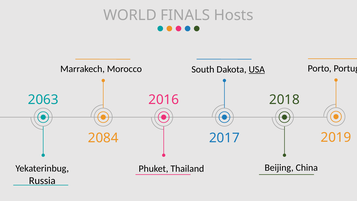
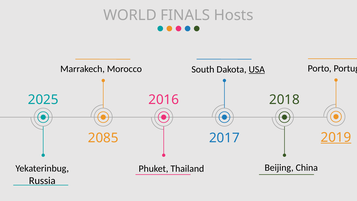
2063: 2063 -> 2025
2019 underline: none -> present
2084: 2084 -> 2085
